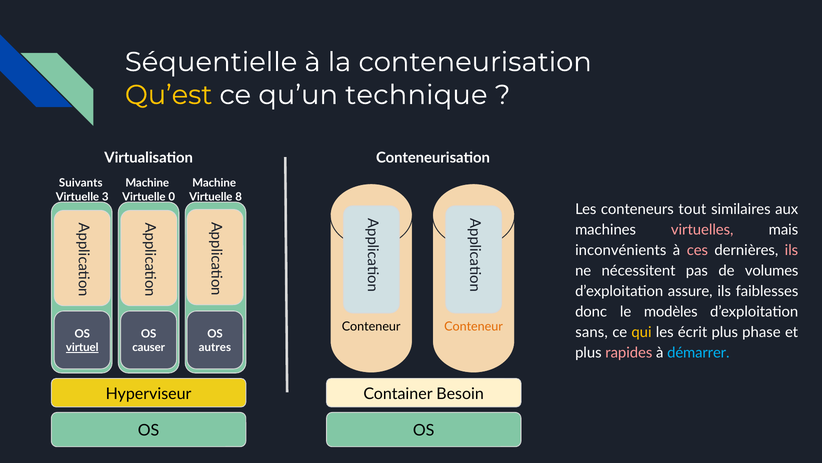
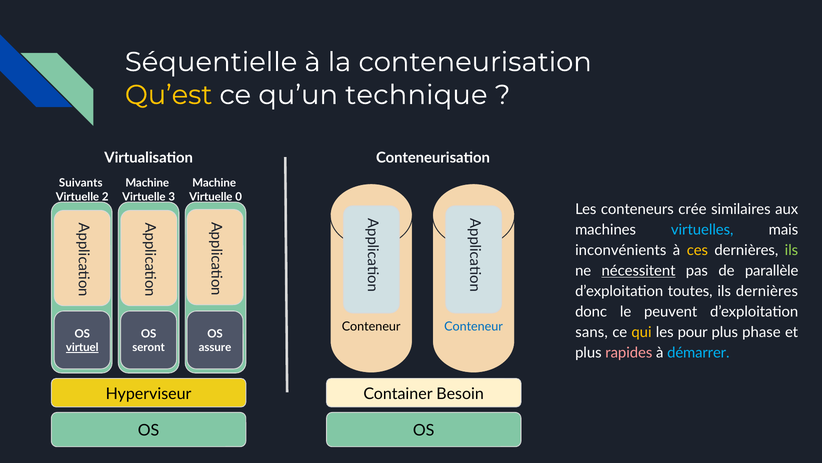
3: 3 -> 2
0: 0 -> 3
8: 8 -> 0
tout: tout -> crée
virtuelles colour: pink -> light blue
ces colour: pink -> yellow
ils at (791, 250) colour: pink -> light green
nécessitent underline: none -> present
volumes: volumes -> parallèle
assure: assure -> toutes
ils faiblesses: faiblesses -> dernières
modèles: modèles -> peuvent
Conteneur at (474, 326) colour: orange -> blue
écrit: écrit -> pour
causer: causer -> seront
autres: autres -> assure
